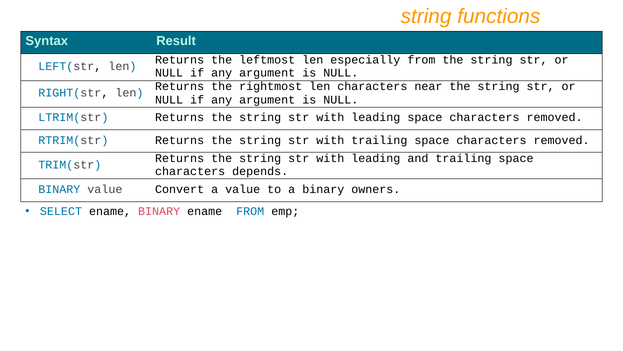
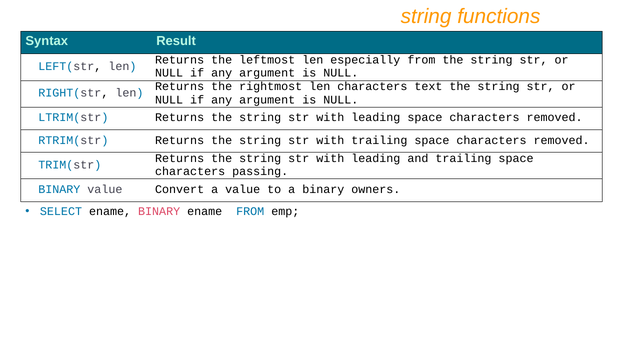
near: near -> text
depends: depends -> passing
